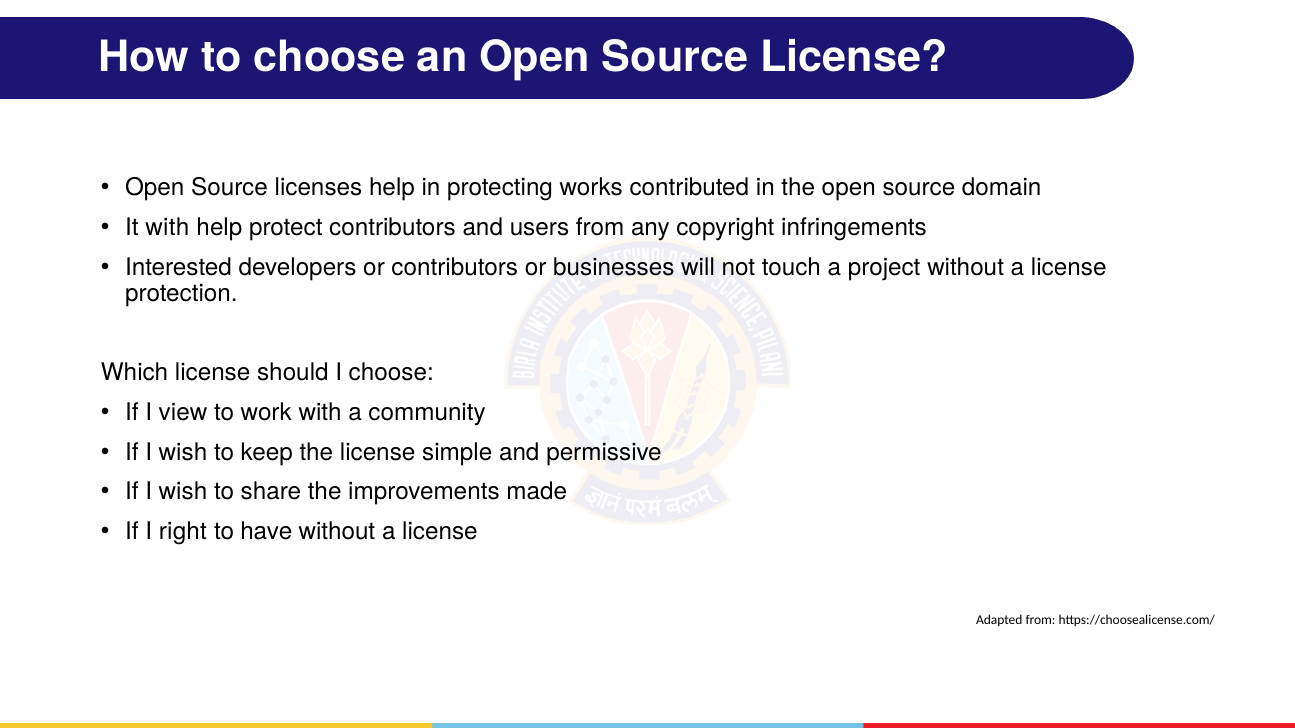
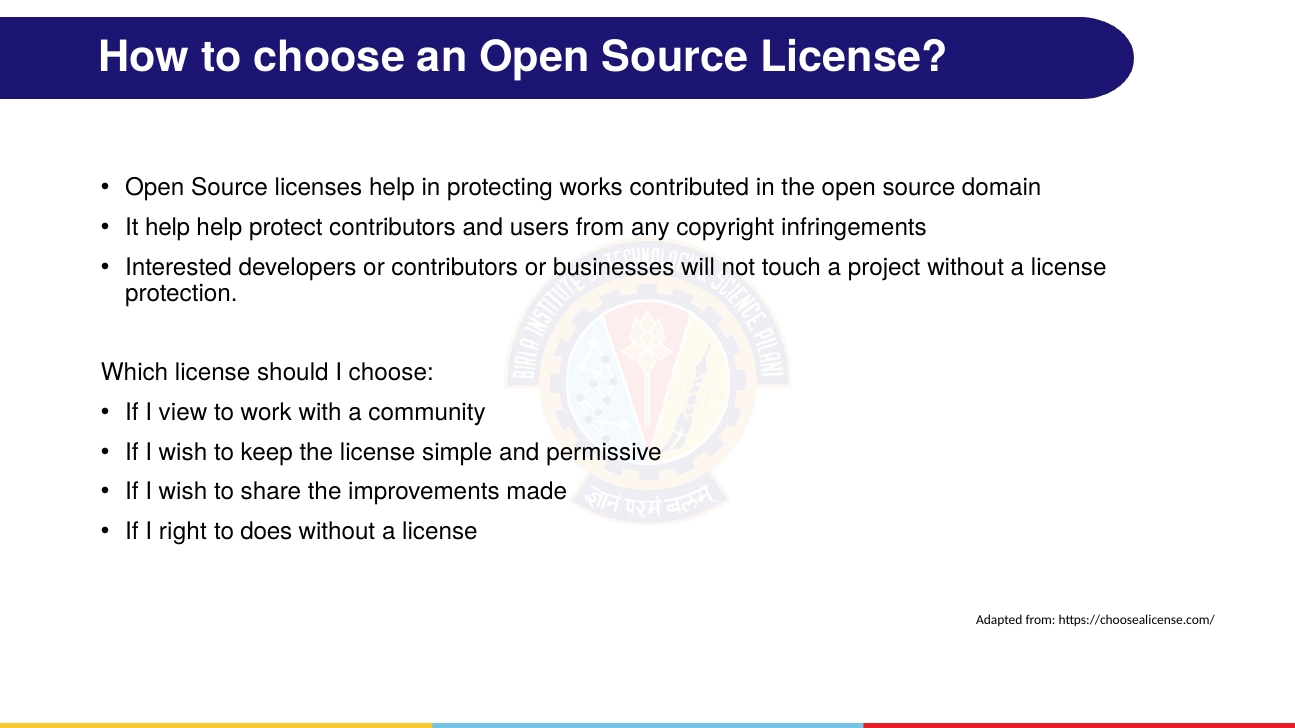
It with: with -> help
have: have -> does
